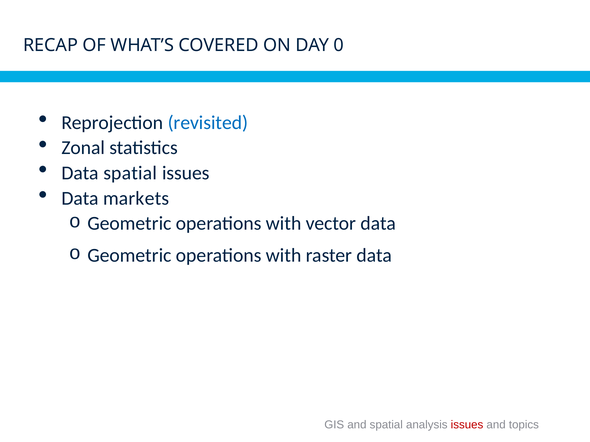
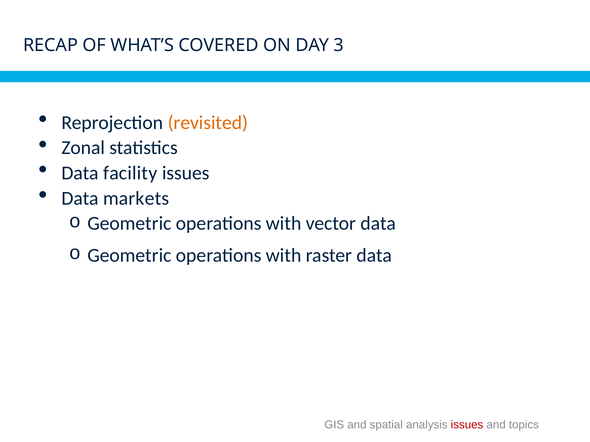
0: 0 -> 3
revisited colour: blue -> orange
Data spatial: spatial -> facility
